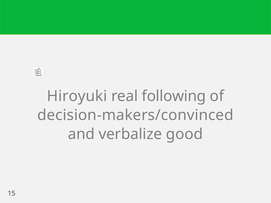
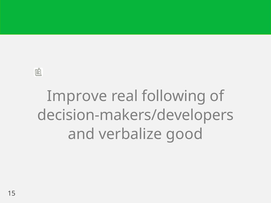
Hiroyuki: Hiroyuki -> Improve
decision-makers/convinced: decision-makers/convinced -> decision-makers/developers
